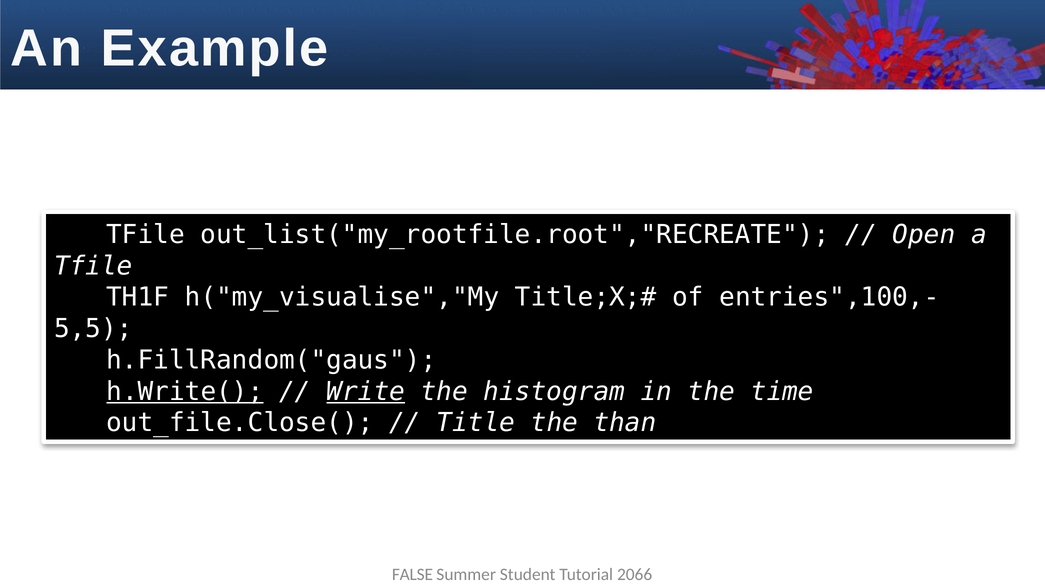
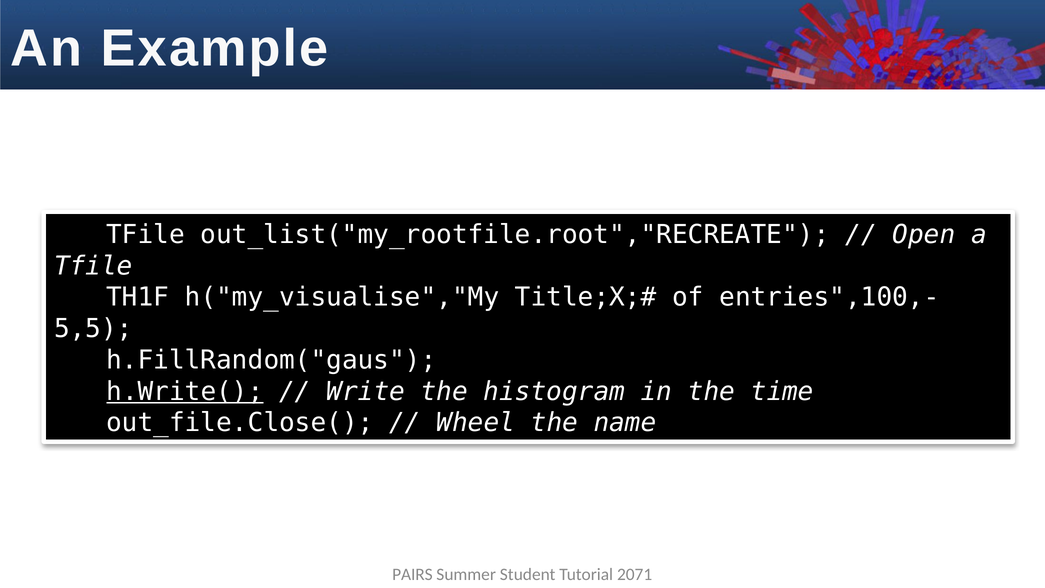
Write underline: present -> none
Title: Title -> Wheel
than: than -> name
FALSE: FALSE -> PAIRS
2066: 2066 -> 2071
